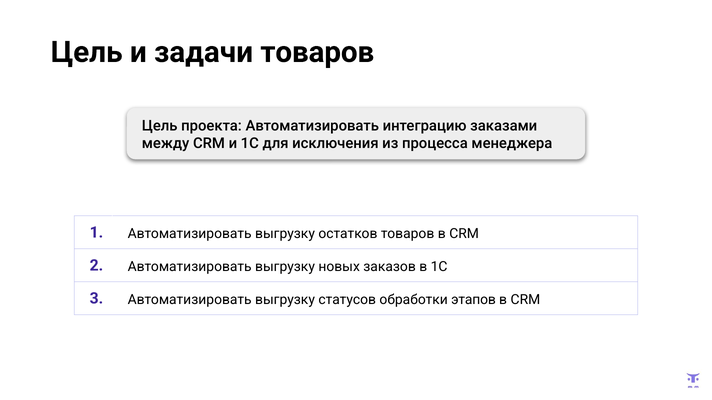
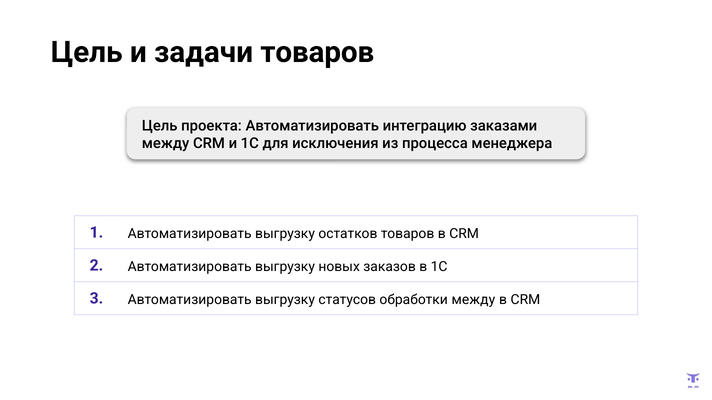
обработки этапов: этапов -> между
